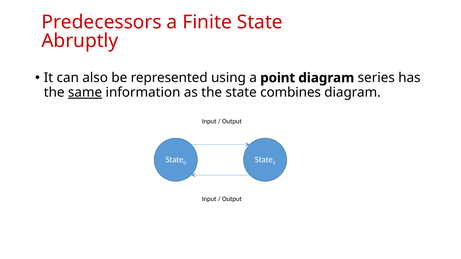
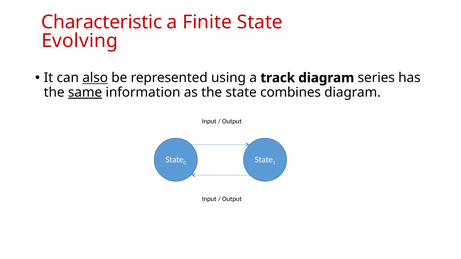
Predecessors: Predecessors -> Characteristic
Abruptly: Abruptly -> Evolving
also underline: none -> present
point: point -> track
